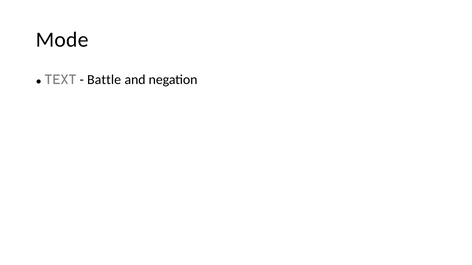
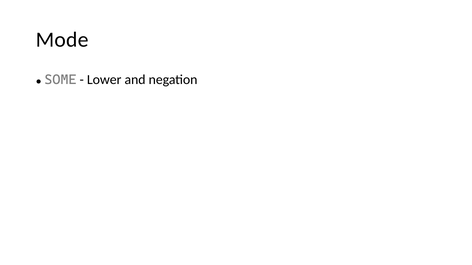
TEXT: TEXT -> SOME
Battle: Battle -> Lower
